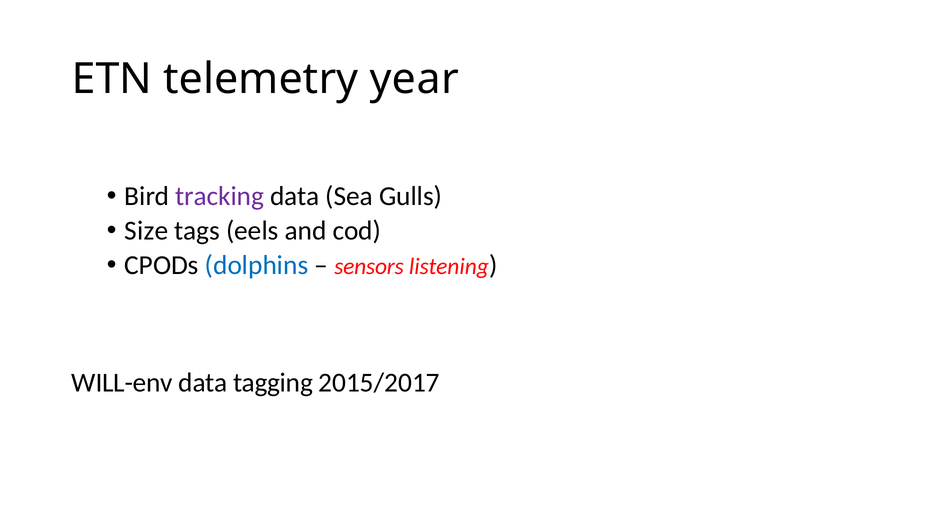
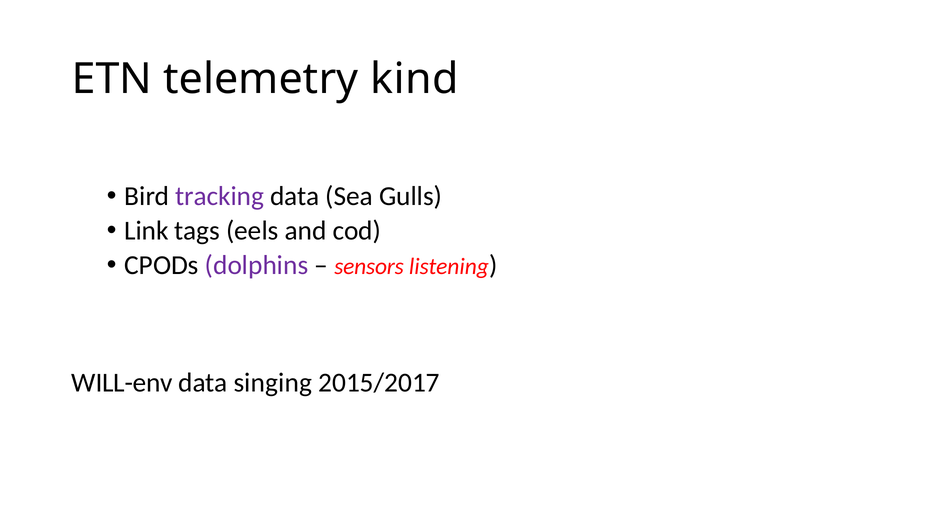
year: year -> kind
Size: Size -> Link
dolphins colour: blue -> purple
tagging: tagging -> singing
